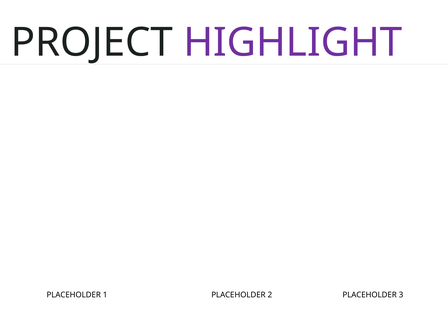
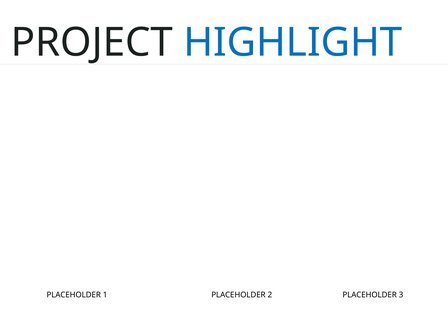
HIGHLIGHT colour: purple -> blue
